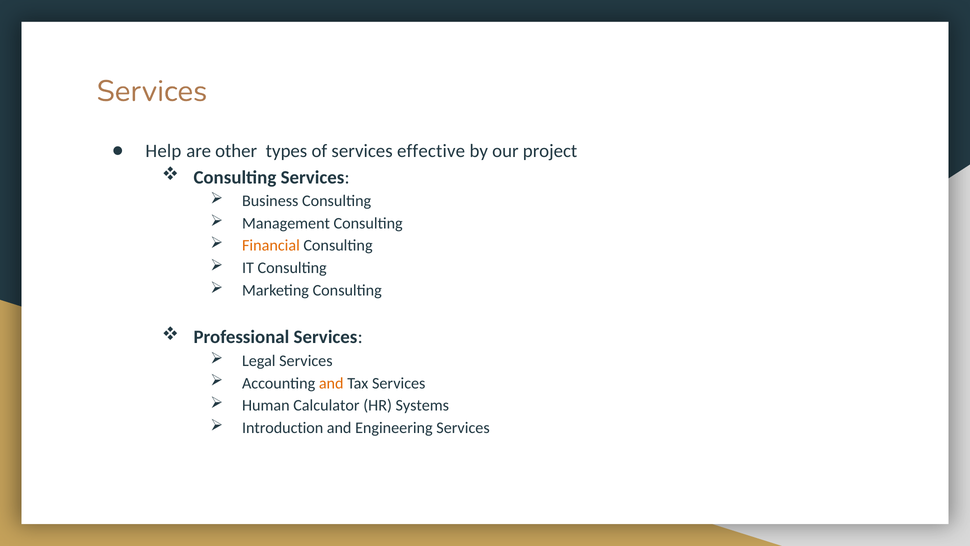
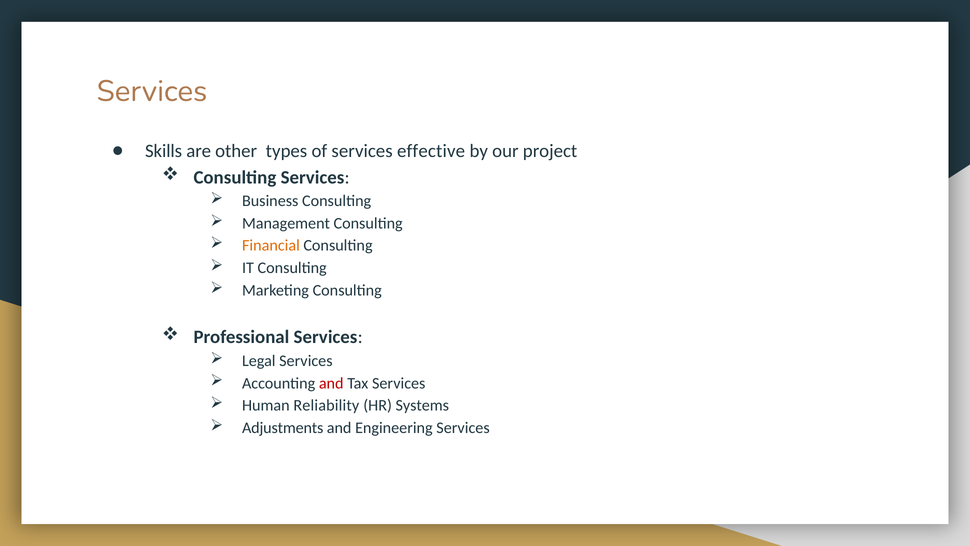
Help: Help -> Skills
and at (331, 383) colour: orange -> red
Calculator: Calculator -> Reliability
Introduction: Introduction -> Adjustments
